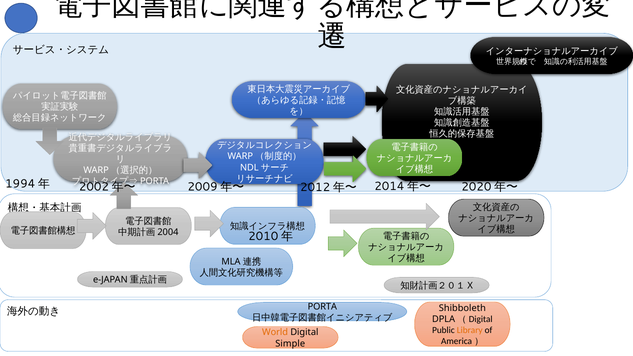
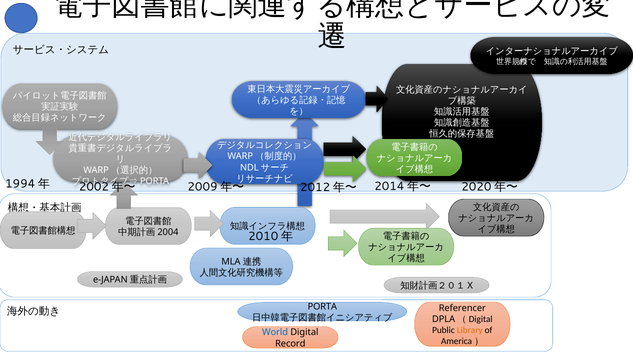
Shibboleth: Shibboleth -> Referencer
World colour: orange -> blue
Simple: Simple -> Record
